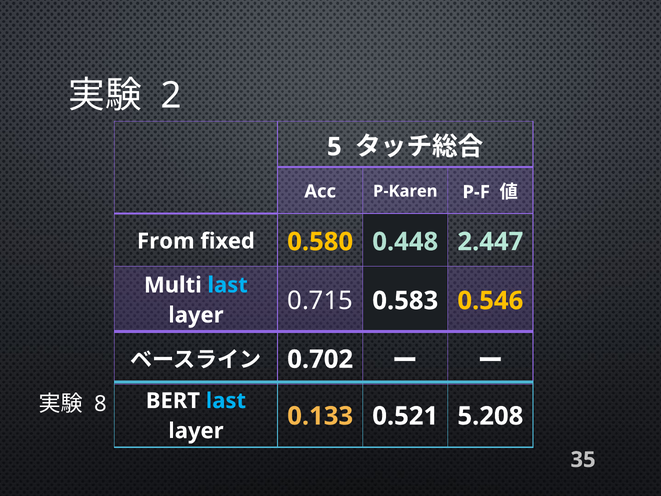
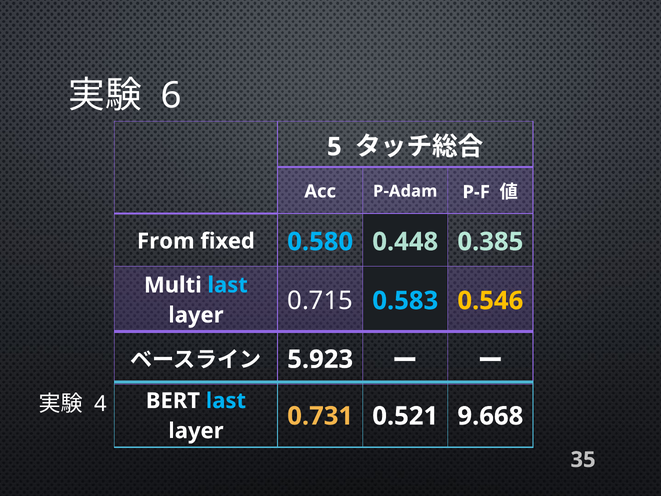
2: 2 -> 6
P-Karen: P-Karen -> P-Adam
0.580 colour: yellow -> light blue
2.447: 2.447 -> 0.385
0.583 colour: white -> light blue
0.702: 0.702 -> 5.923
8: 8 -> 4
0.133: 0.133 -> 0.731
5.208: 5.208 -> 9.668
